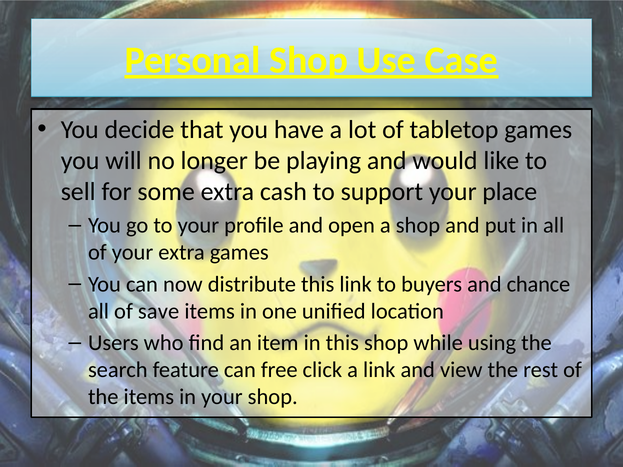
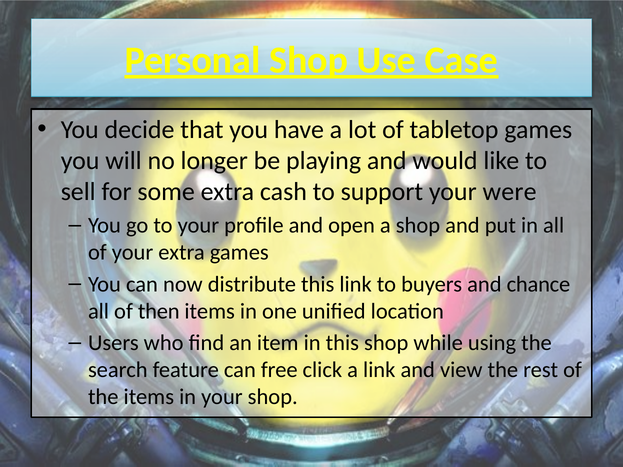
place: place -> were
save: save -> then
